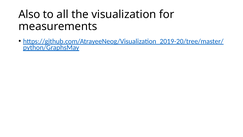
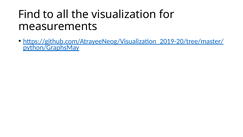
Also: Also -> Find
